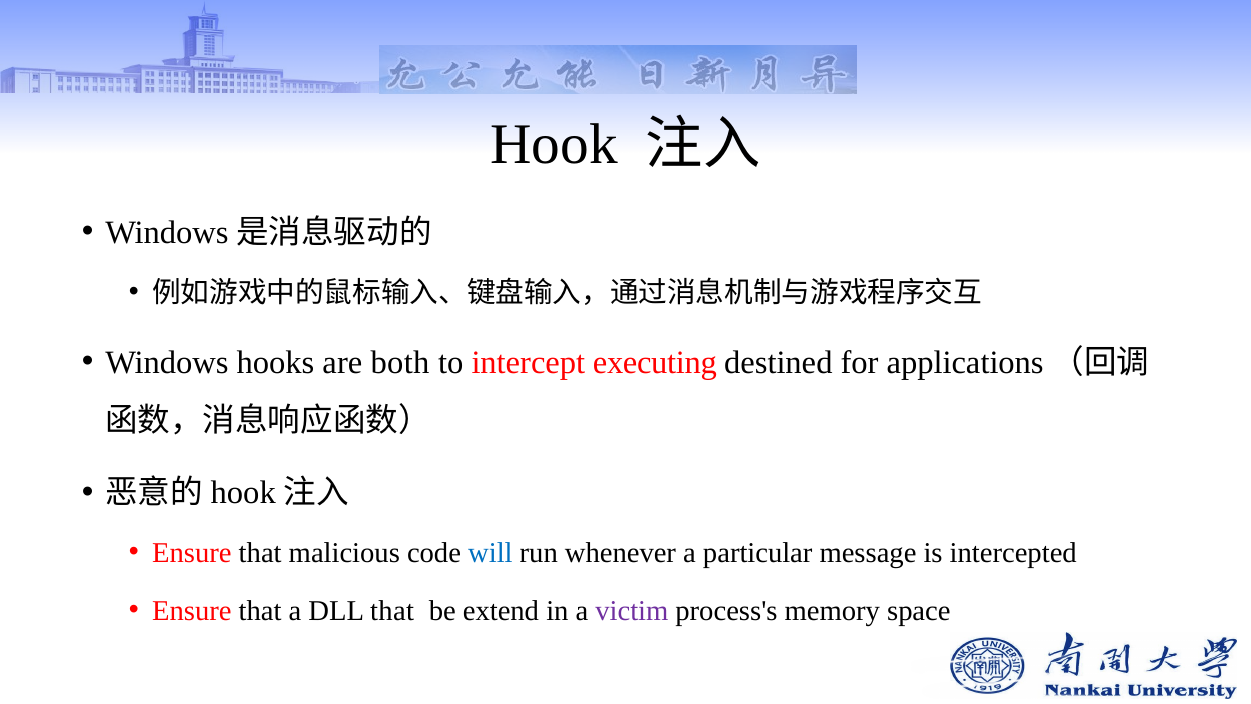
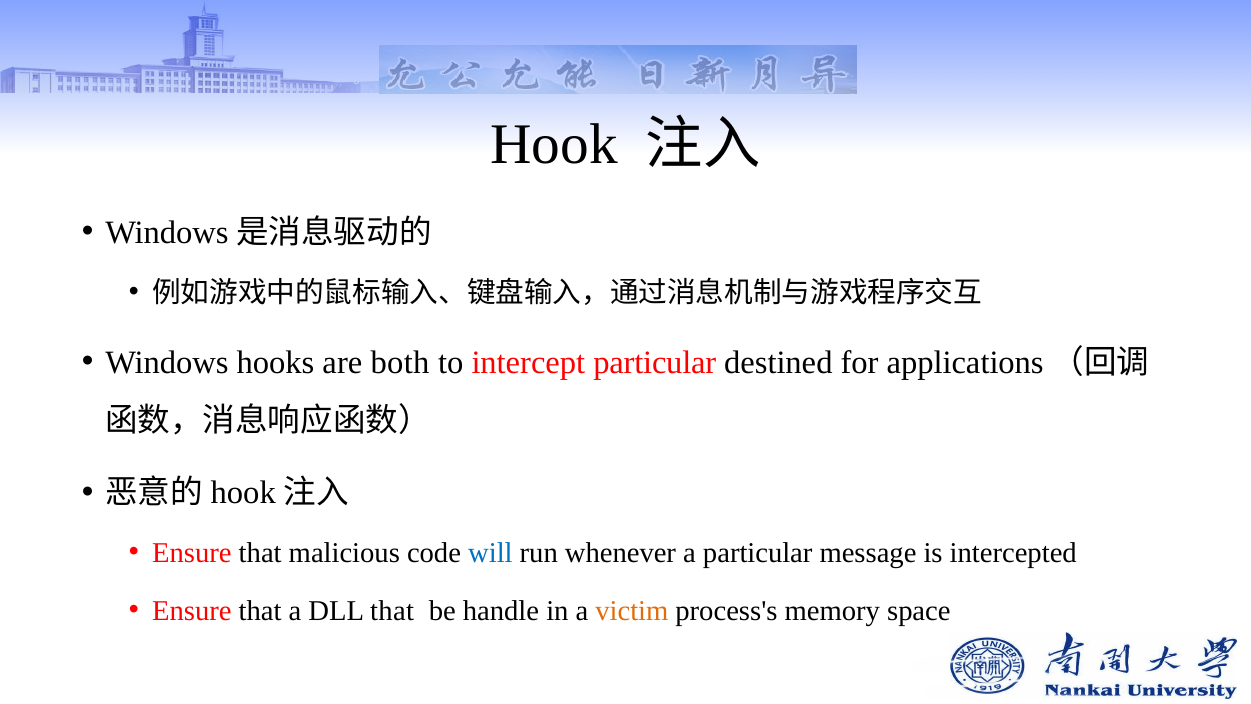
intercept executing: executing -> particular
extend: extend -> handle
victim colour: purple -> orange
